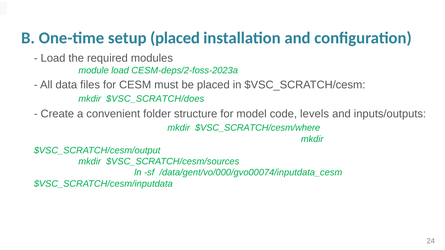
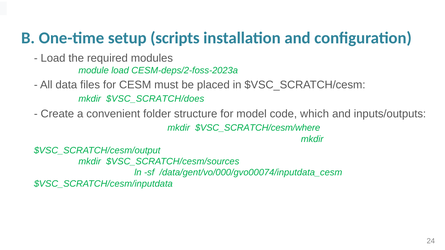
setup placed: placed -> scripts
levels: levels -> which
